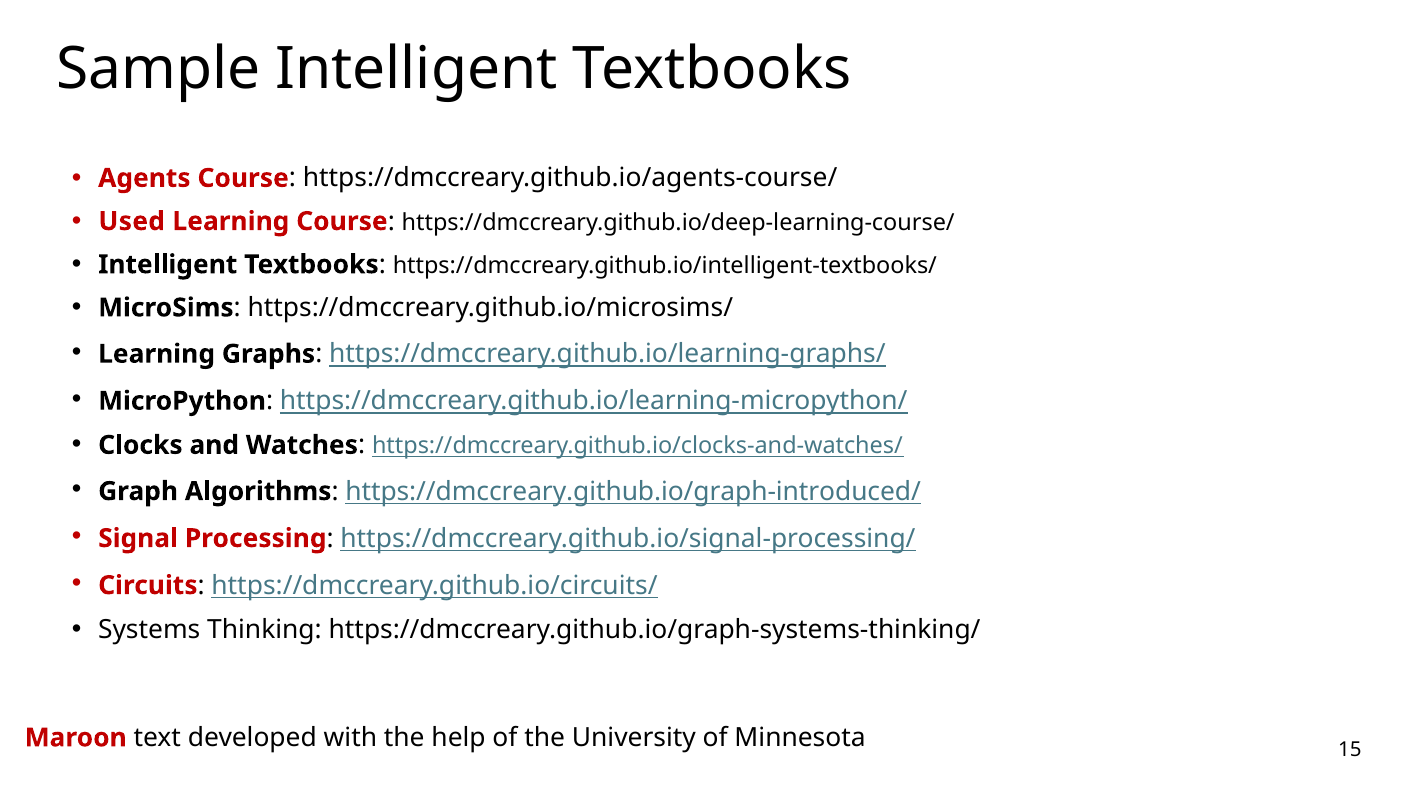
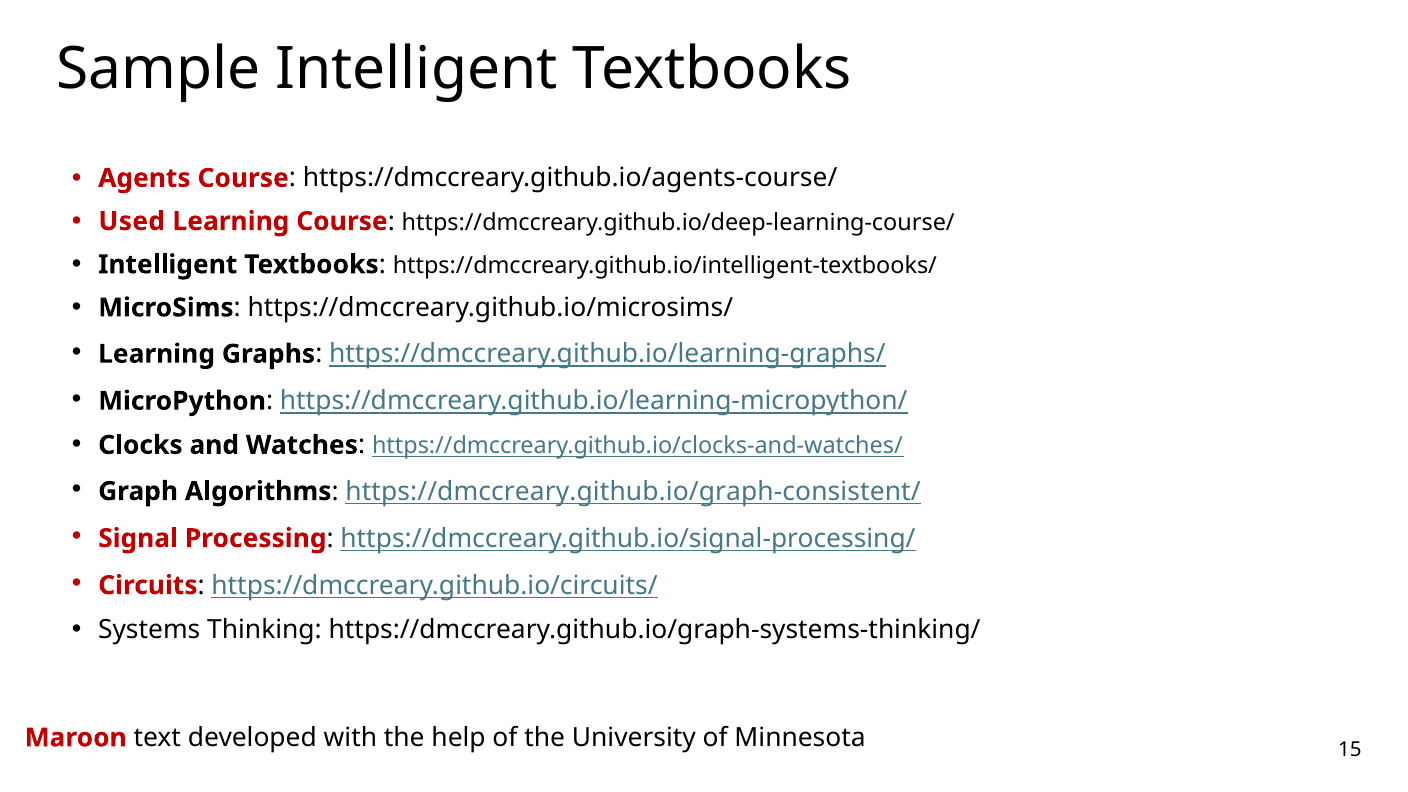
https://dmccreary.github.io/graph-introduced/: https://dmccreary.github.io/graph-introduced/ -> https://dmccreary.github.io/graph-consistent/
